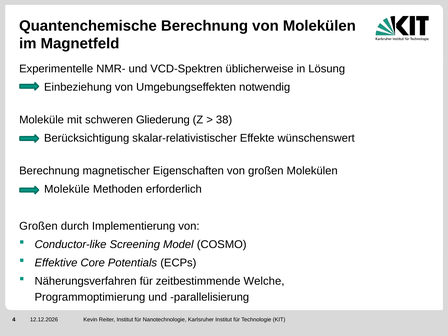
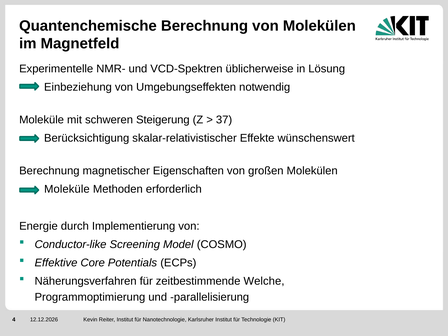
Gliederung: Gliederung -> Steigerung
38: 38 -> 37
Großen at (38, 226): Großen -> Energie
